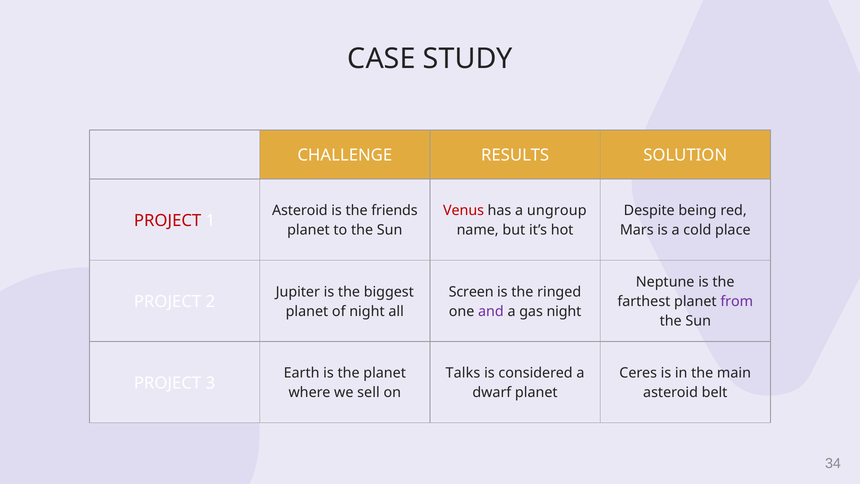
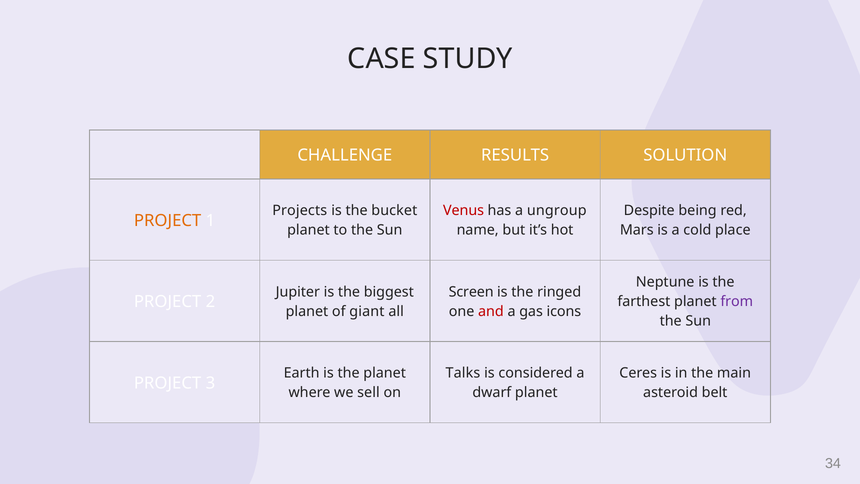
Asteroid at (300, 211): Asteroid -> Projects
friends: friends -> bucket
PROJECT at (168, 220) colour: red -> orange
of night: night -> giant
and colour: purple -> red
gas night: night -> icons
